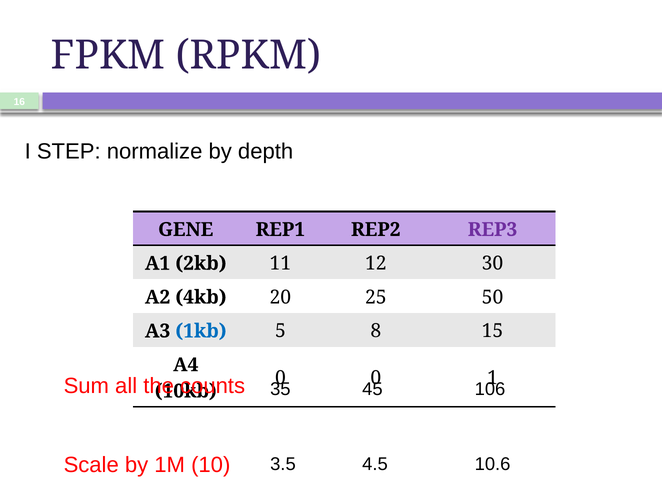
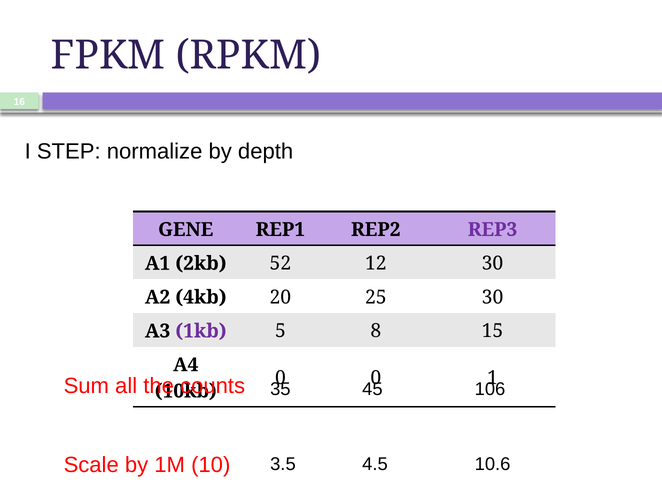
11: 11 -> 52
25 50: 50 -> 30
1kb colour: blue -> purple
